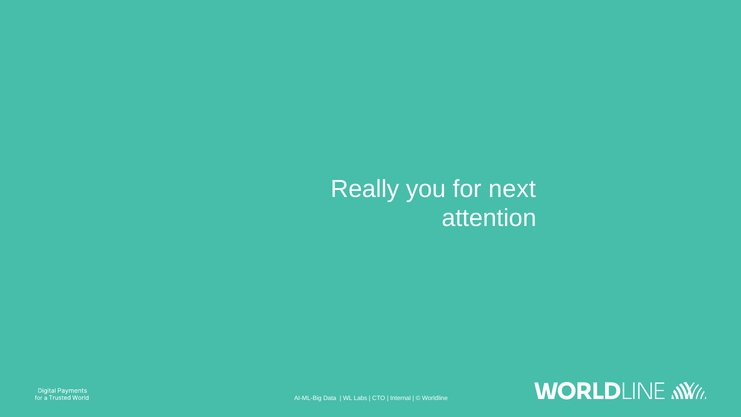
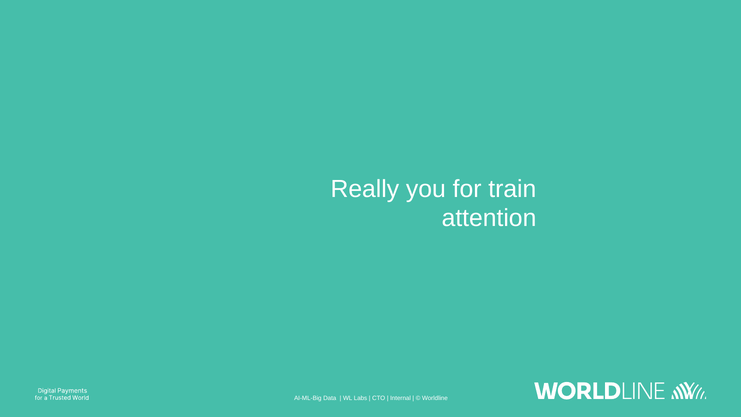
next: next -> train
